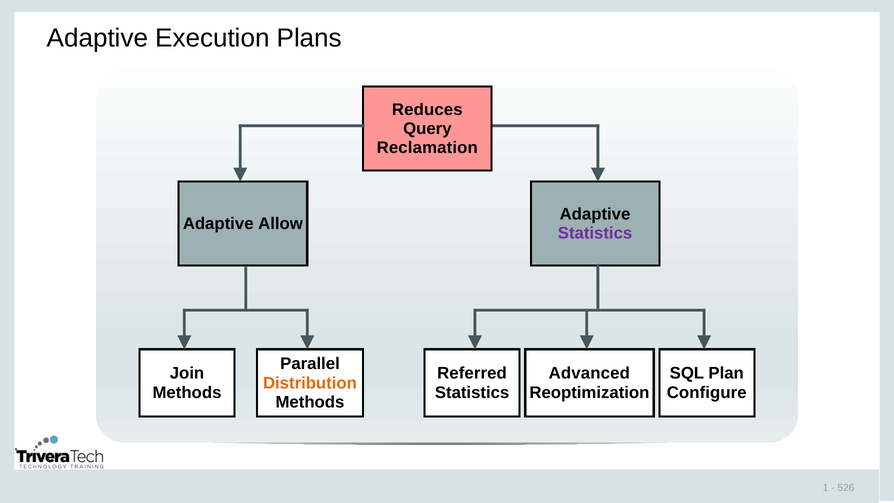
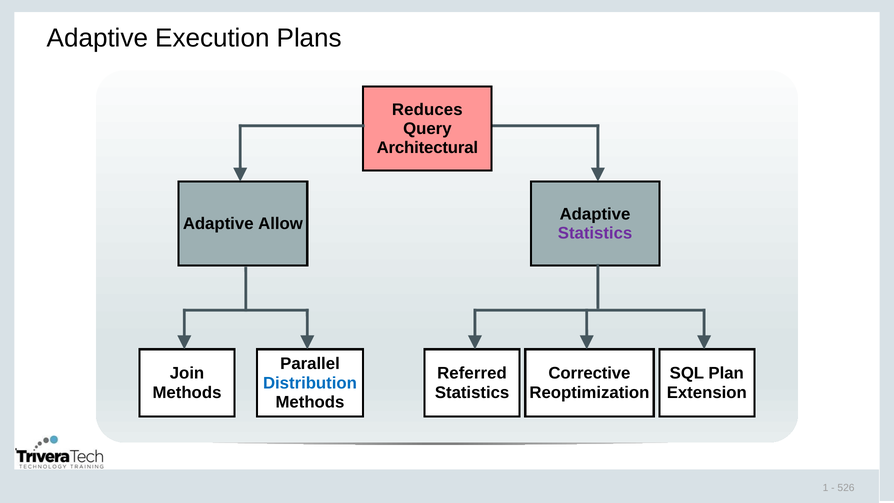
Reclamation: Reclamation -> Architectural
Advanced: Advanced -> Corrective
Distribution colour: orange -> blue
Configure: Configure -> Extension
